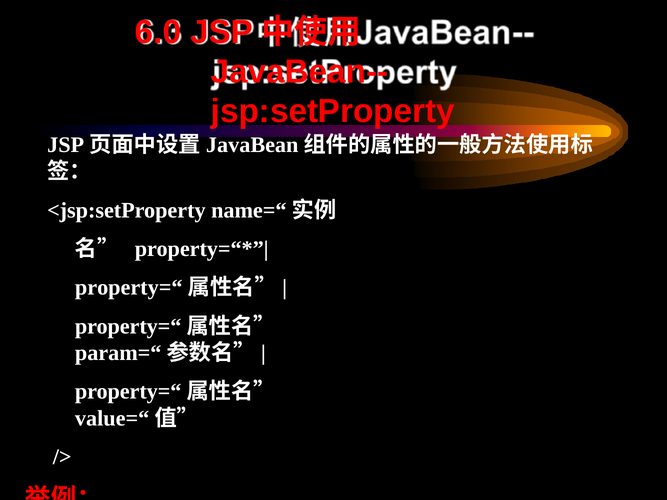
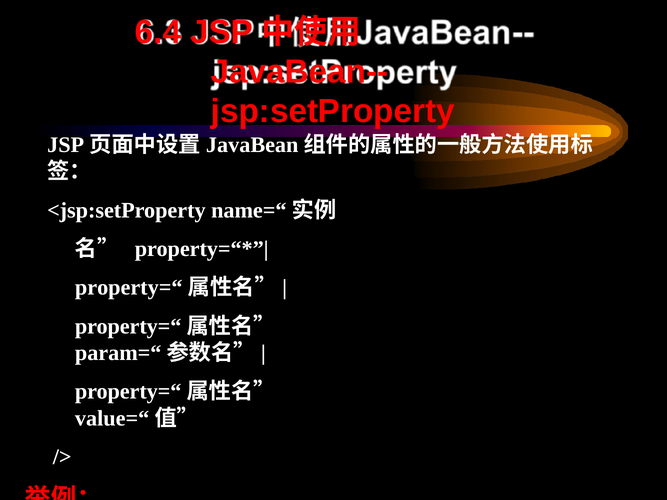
6.0: 6.0 -> 6.4
